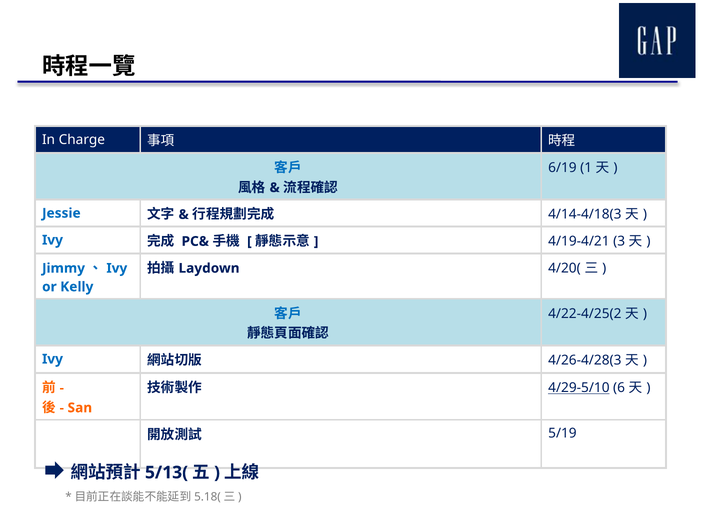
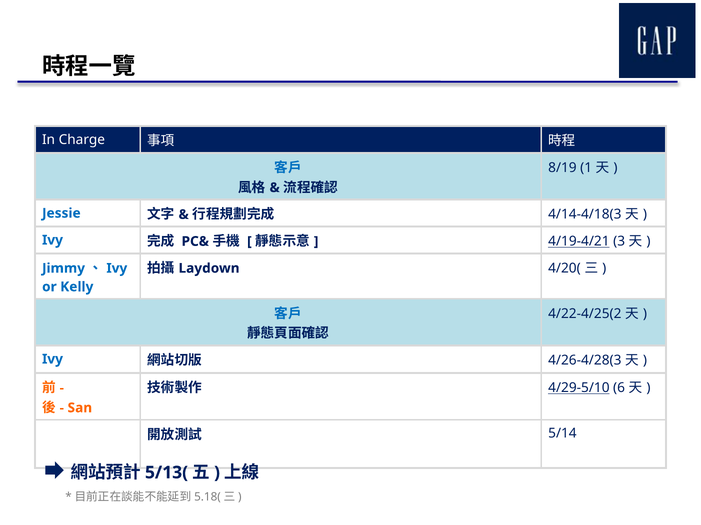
6/19: 6/19 -> 8/19
4/19-4/21 underline: none -> present
5/19: 5/19 -> 5/14
